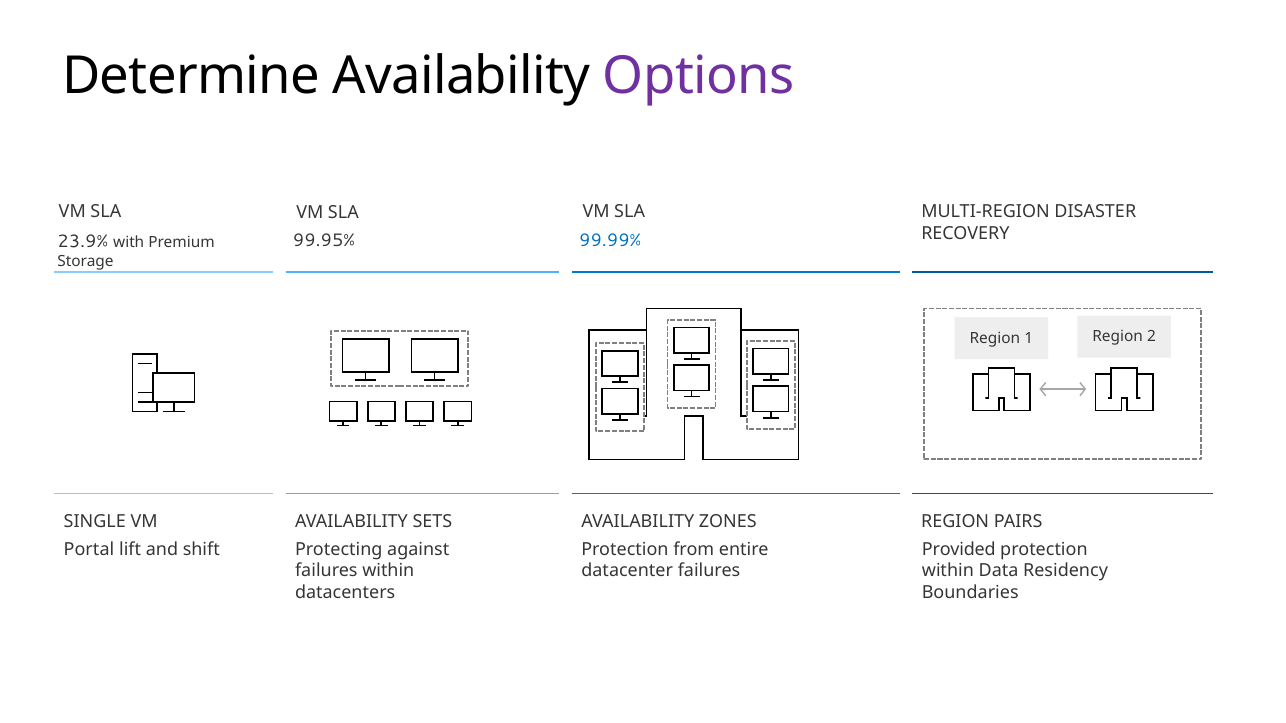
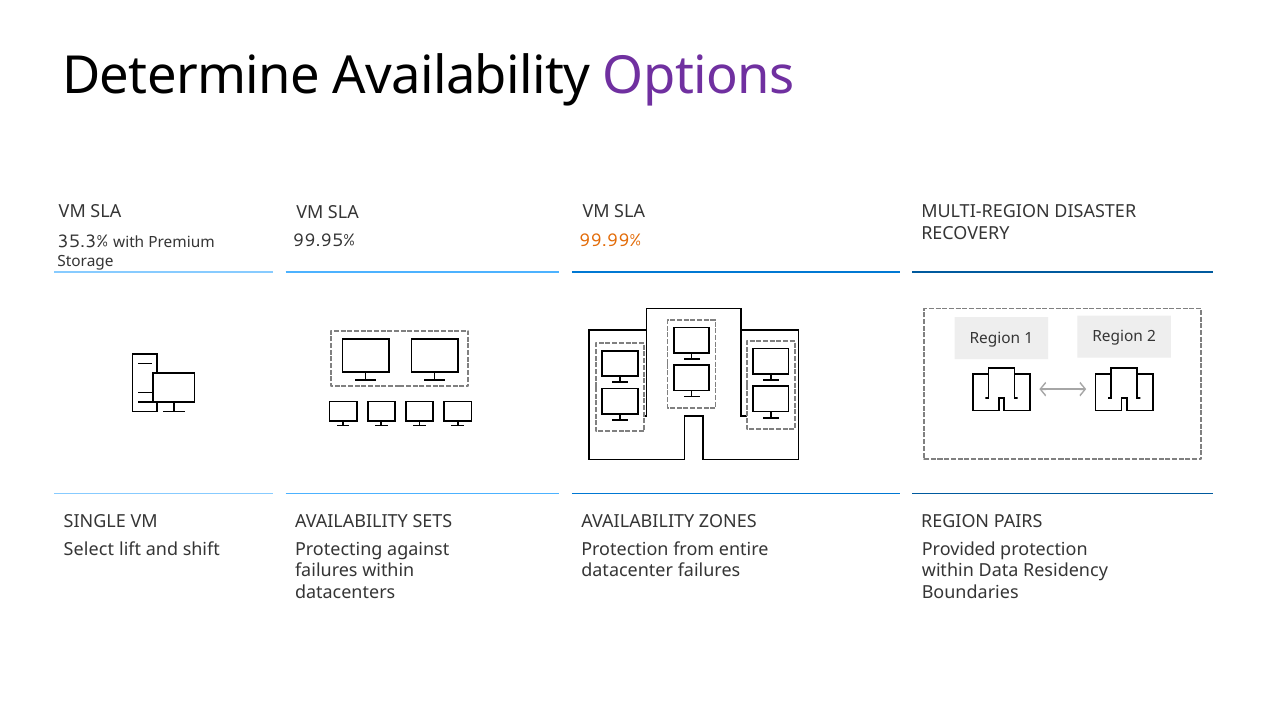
99.99% colour: blue -> orange
23.9%: 23.9% -> 35.3%
Portal: Portal -> Select
